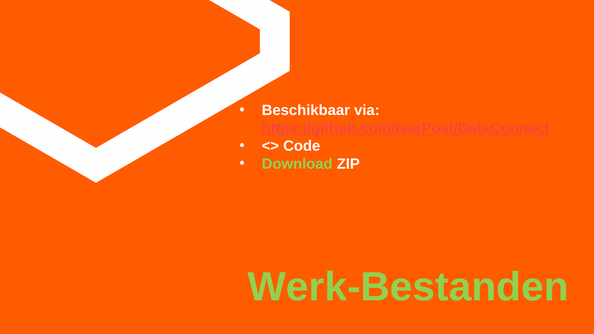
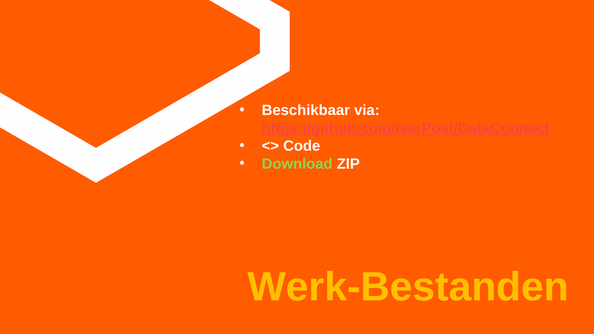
Werk-Bestanden colour: light green -> yellow
